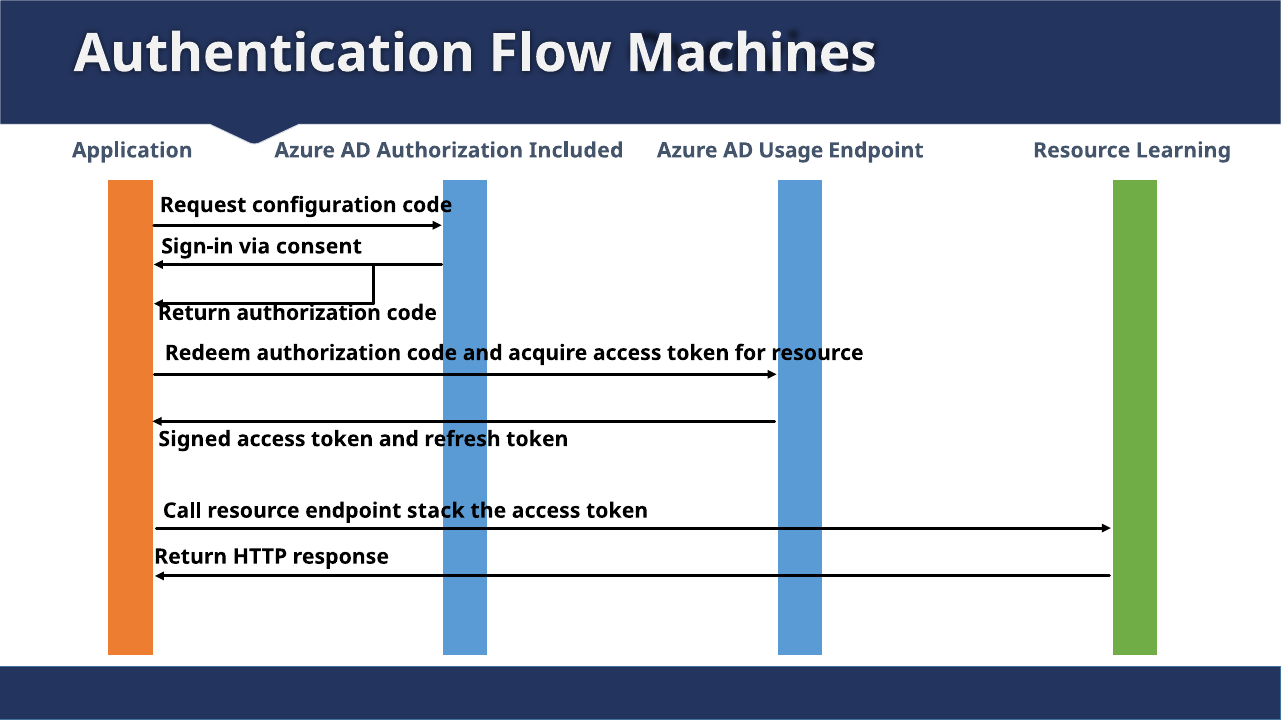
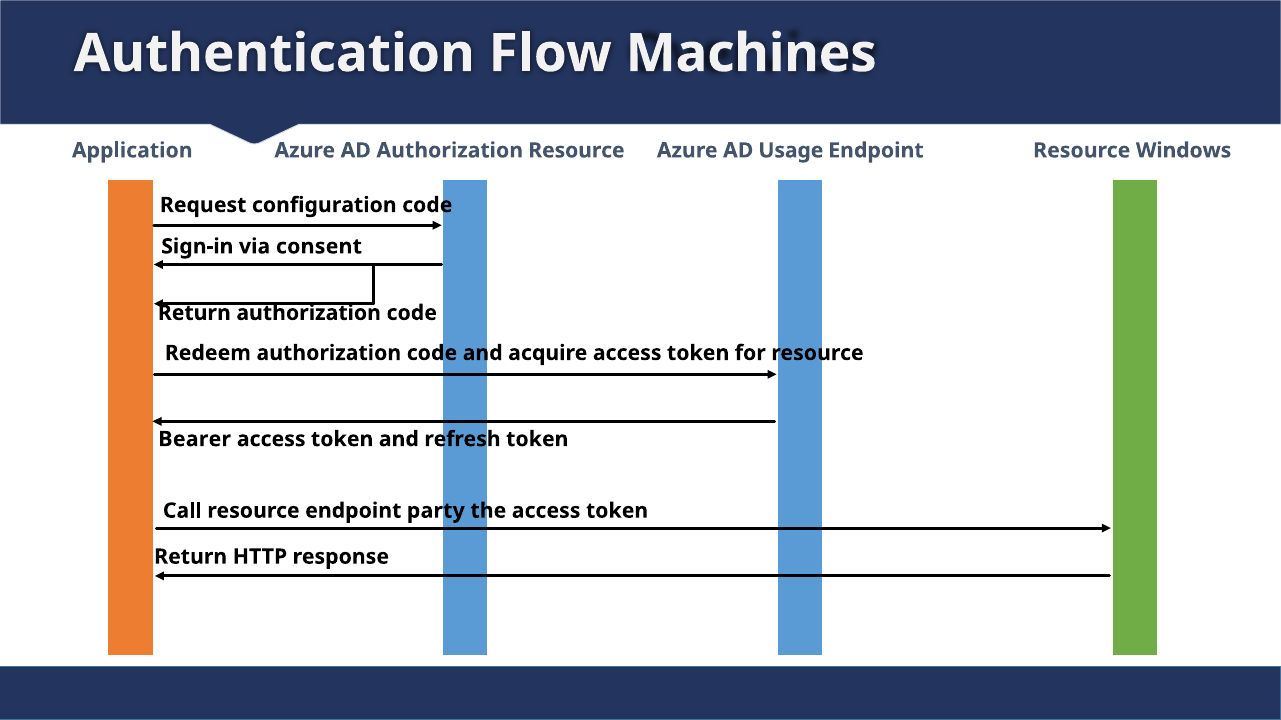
Authorization Included: Included -> Resource
Learning: Learning -> Windows
Signed: Signed -> Bearer
stack: stack -> party
